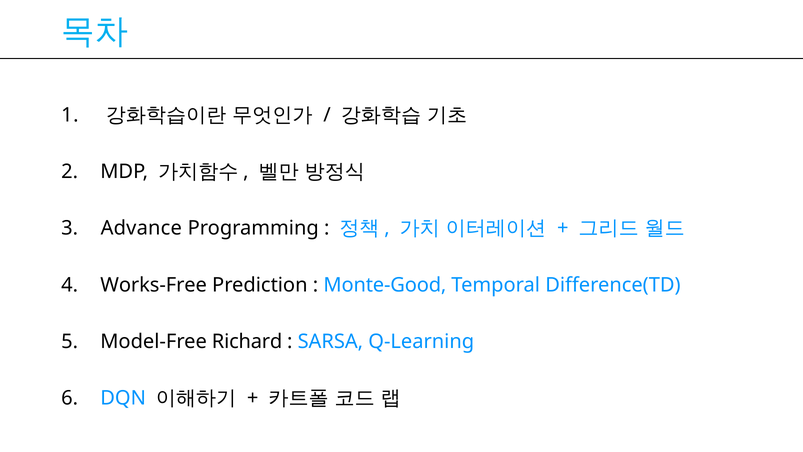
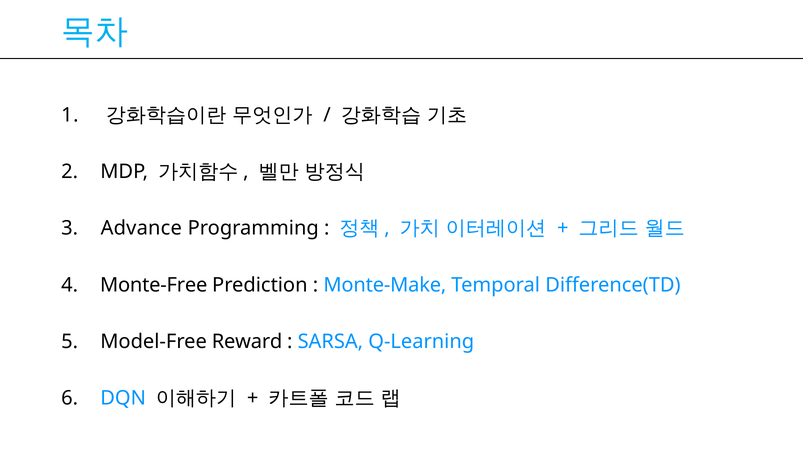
Works-Free: Works-Free -> Monte-Free
Monte-Good: Monte-Good -> Monte-Make
Richard: Richard -> Reward
